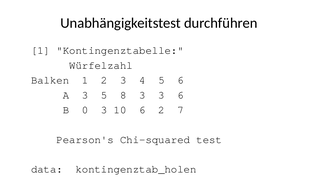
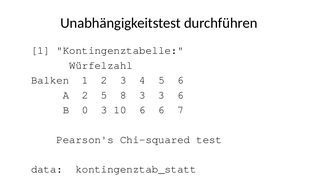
A 3: 3 -> 2
6 2: 2 -> 6
kontingenztab_holen: kontingenztab_holen -> kontingenztab_statt
